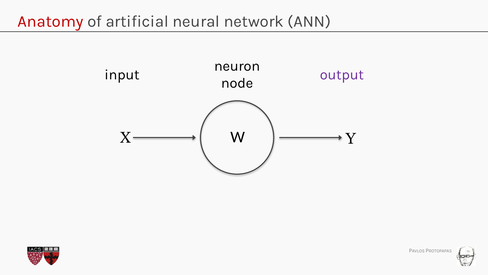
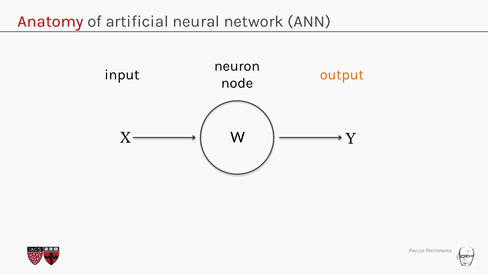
output colour: purple -> orange
